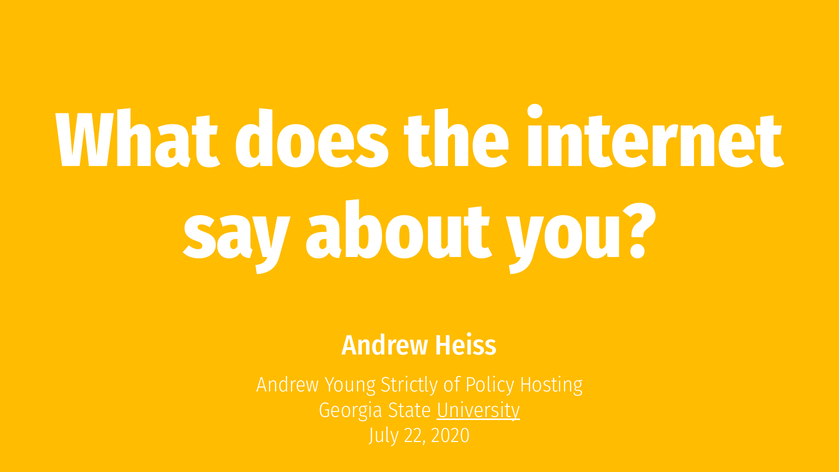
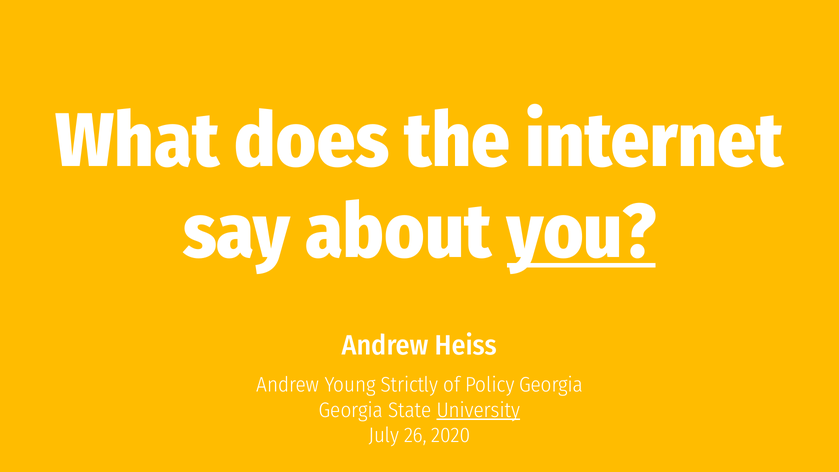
you underline: none -> present
Policy Hosting: Hosting -> Georgia
22: 22 -> 26
